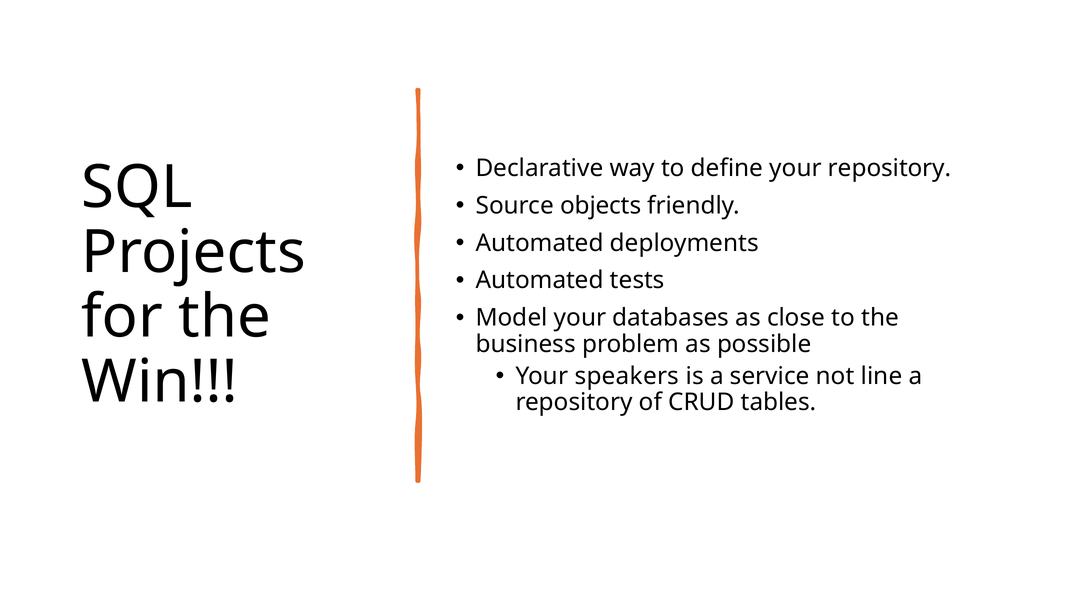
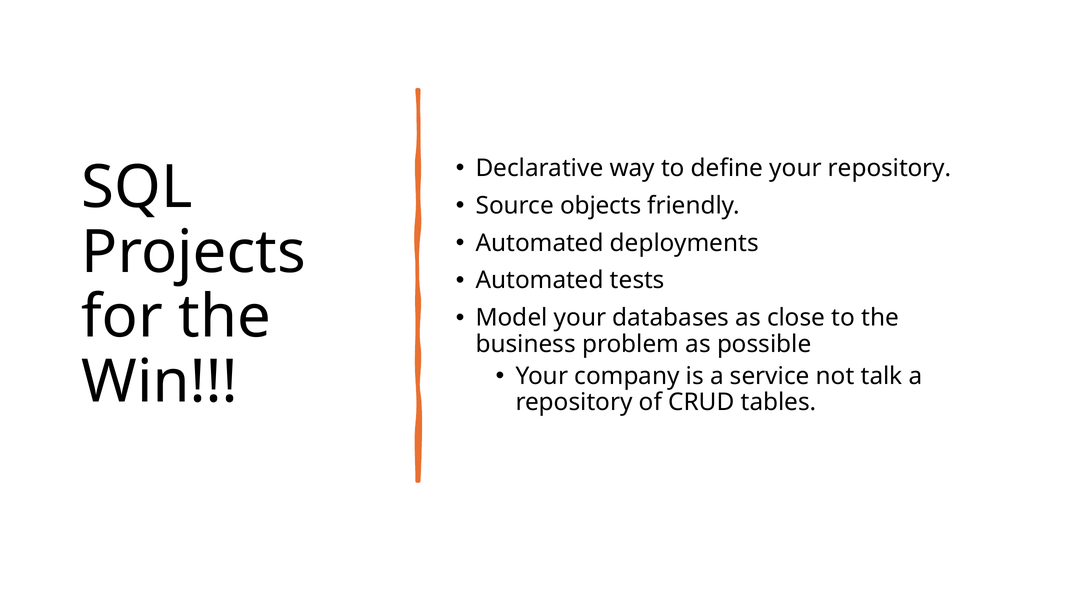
speakers: speakers -> company
line: line -> talk
